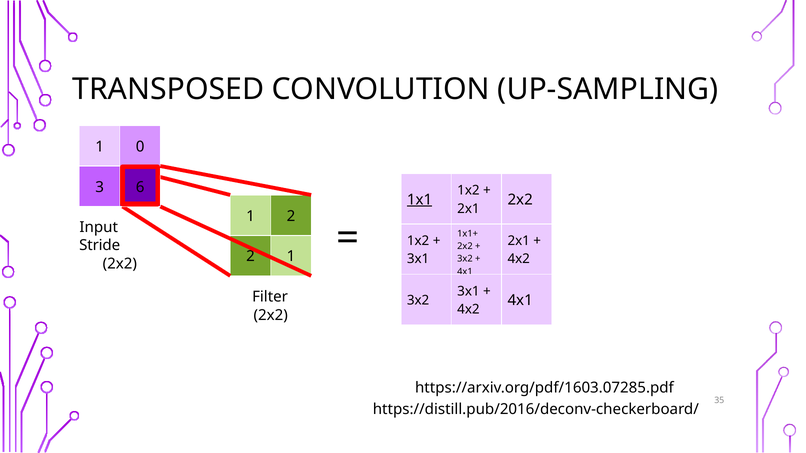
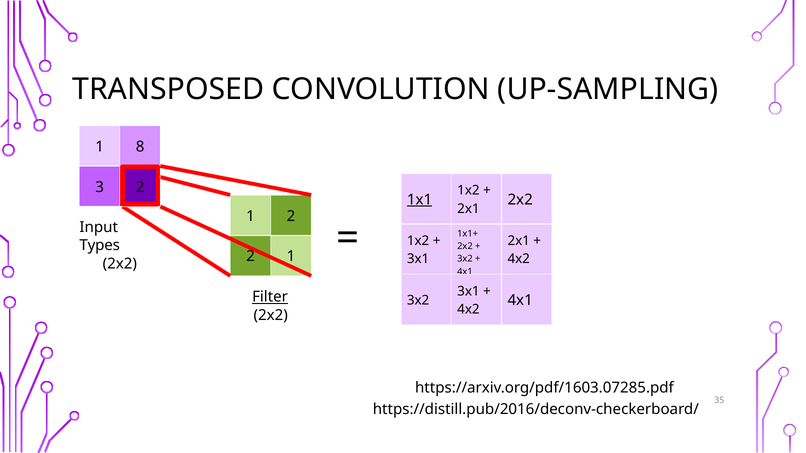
0: 0 -> 8
3 6: 6 -> 2
Stride: Stride -> Types
Filter underline: none -> present
